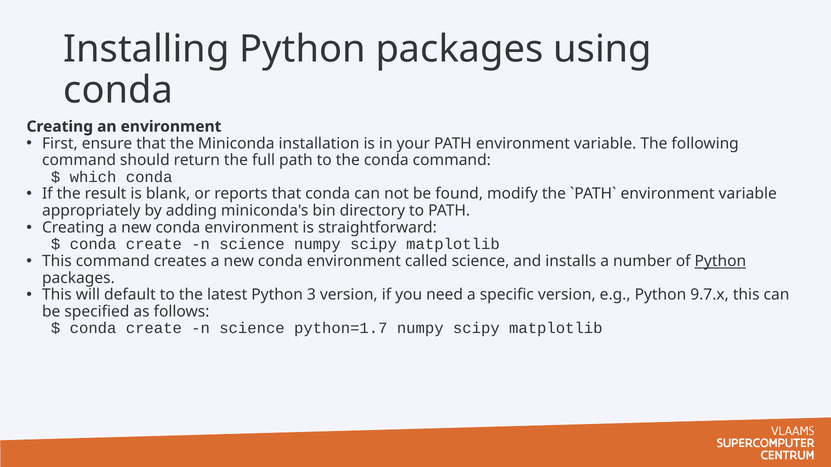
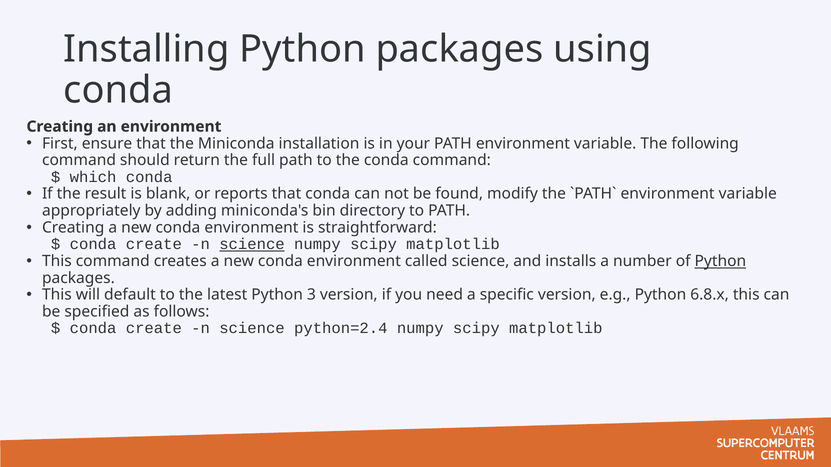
science at (252, 244) underline: none -> present
9.7.x: 9.7.x -> 6.8.x
python=1.7: python=1.7 -> python=2.4
